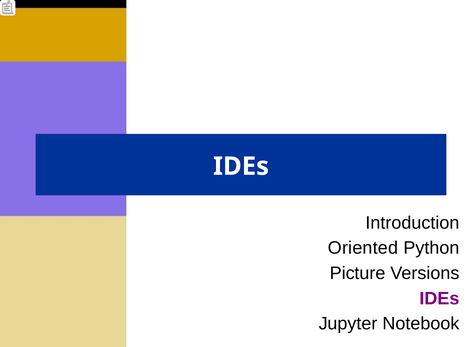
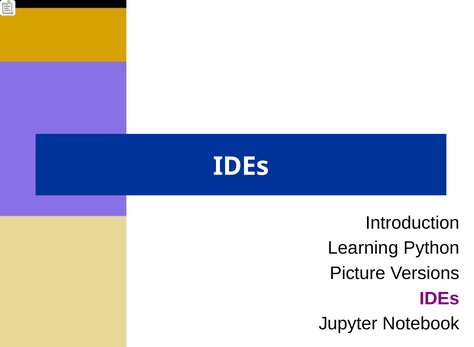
Oriented: Oriented -> Learning
